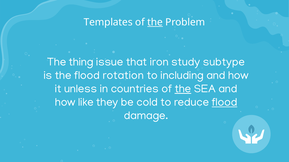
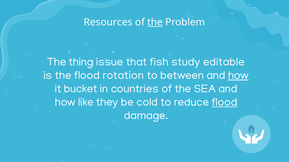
Templates: Templates -> Resources
iron: iron -> fish
subtype: subtype -> editable
including: including -> between
how at (238, 75) underline: none -> present
unless: unless -> bucket
the at (183, 89) underline: present -> none
